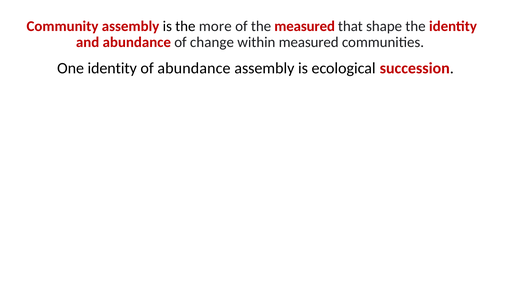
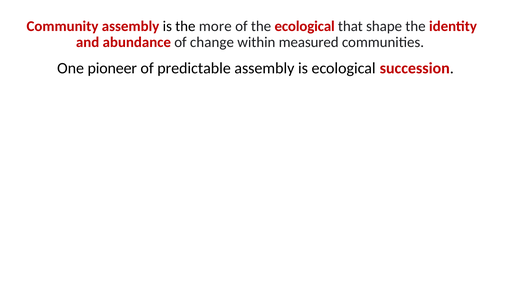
the measured: measured -> ecological
One identity: identity -> pioneer
of abundance: abundance -> predictable
